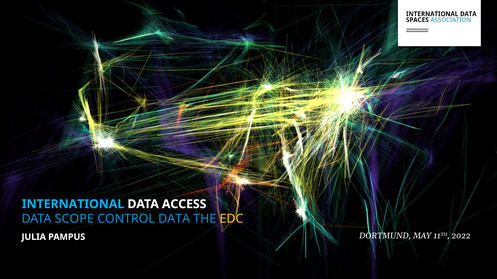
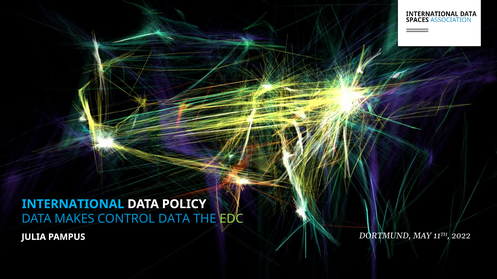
ACCESS: ACCESS -> POLICY
SCOPE: SCOPE -> MAKES
EDC colour: yellow -> light green
